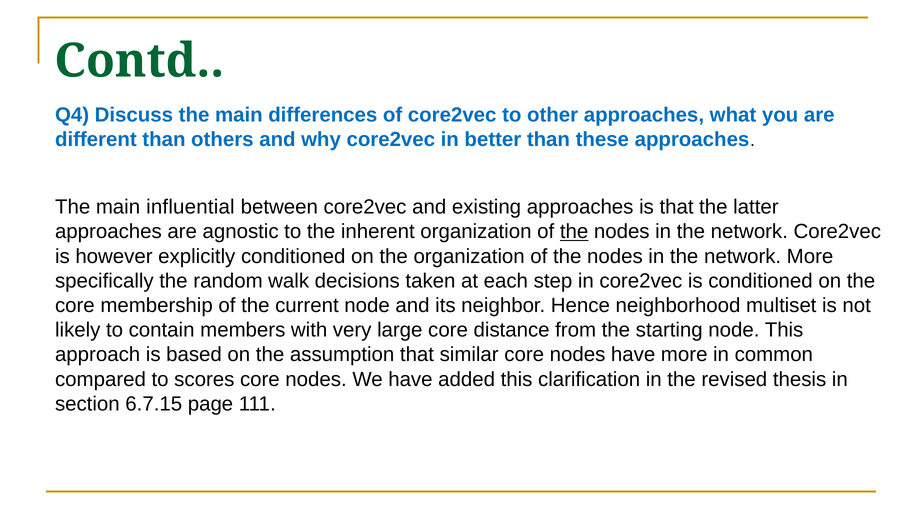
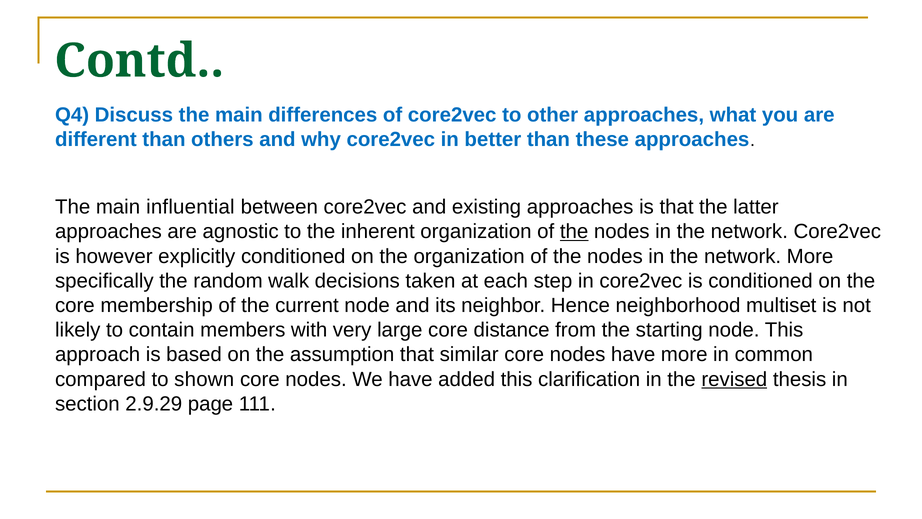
scores: scores -> shown
revised underline: none -> present
6.7.15: 6.7.15 -> 2.9.29
